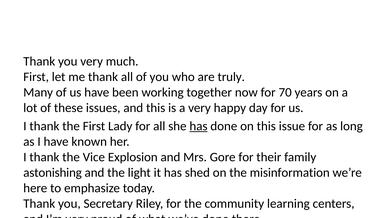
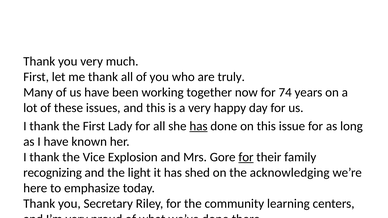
70: 70 -> 74
for at (246, 157) underline: none -> present
astonishing at (53, 173): astonishing -> recognizing
misinformation: misinformation -> acknowledging
